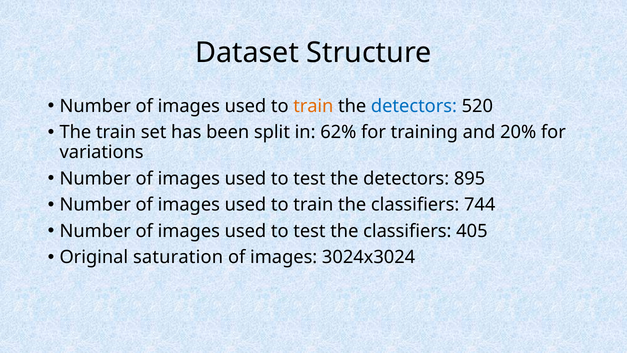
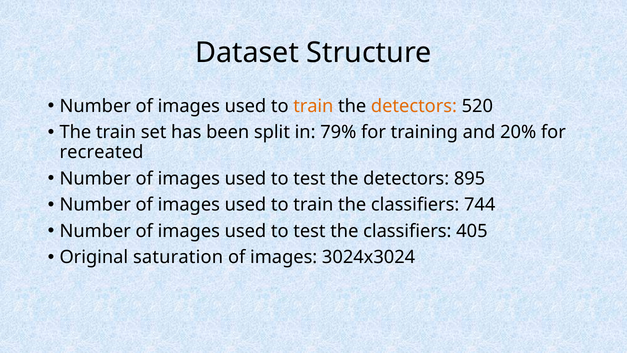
detectors at (414, 106) colour: blue -> orange
62%: 62% -> 79%
variations: variations -> recreated
